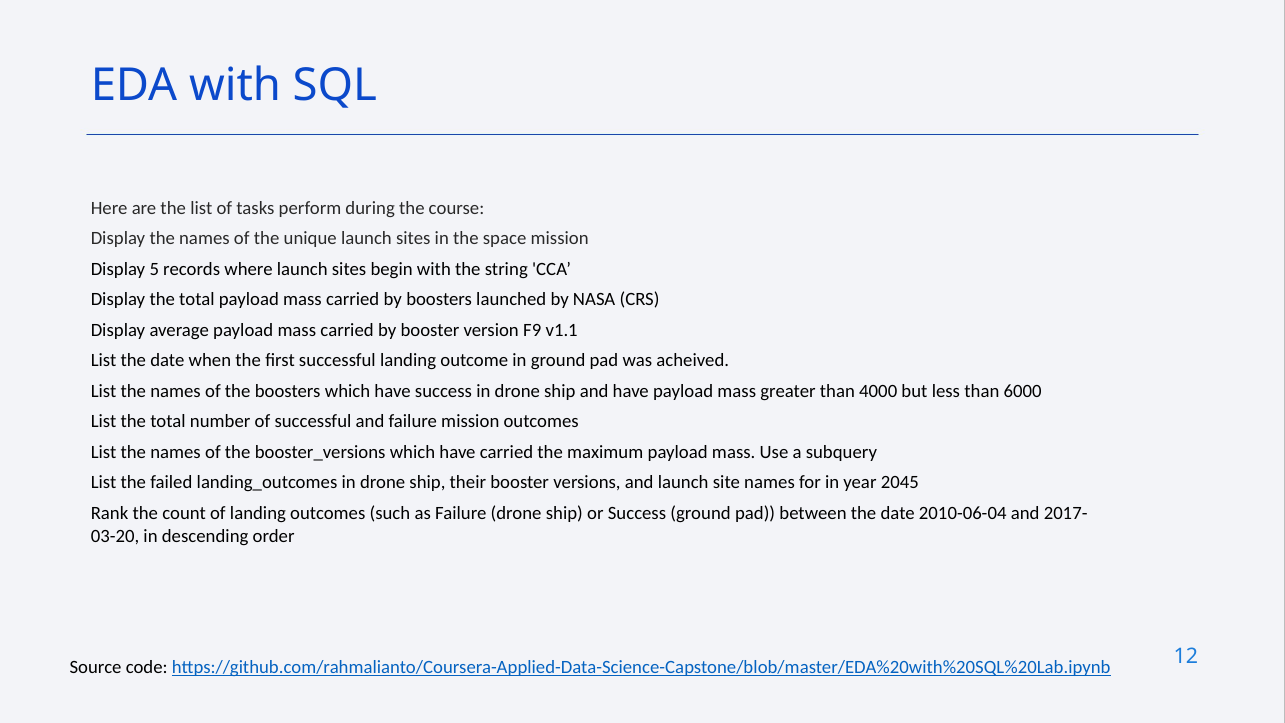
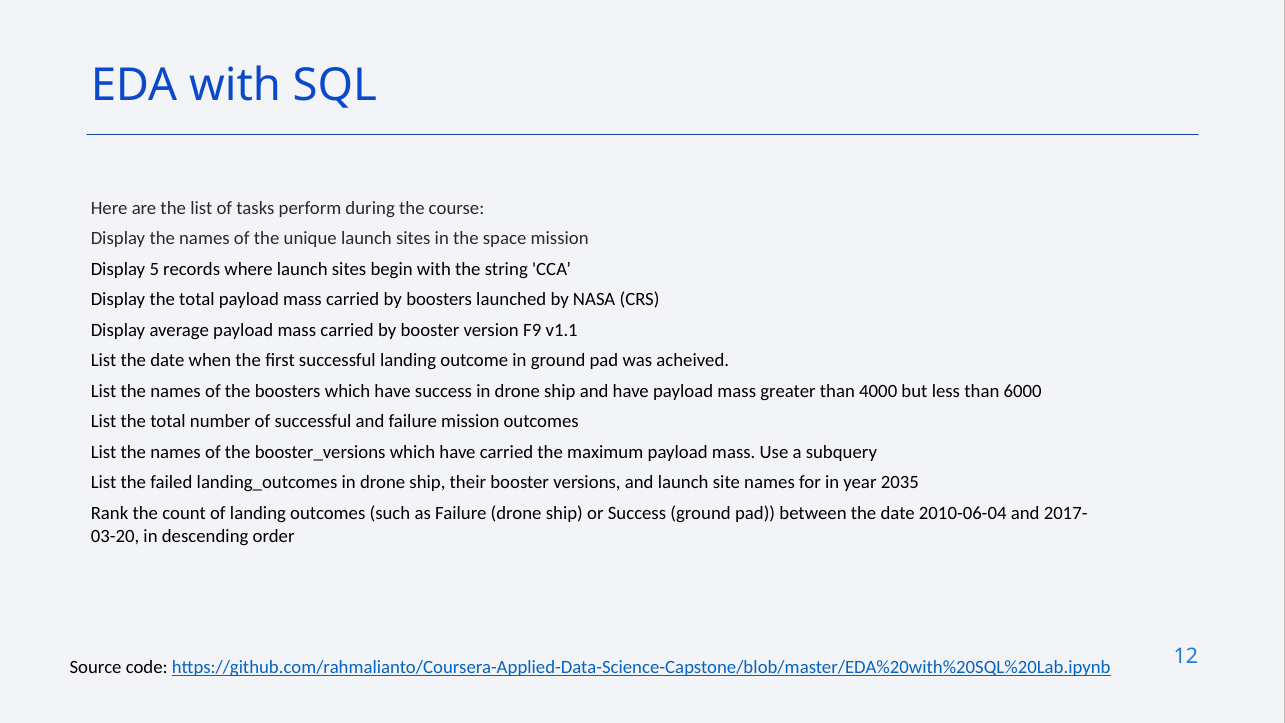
2045: 2045 -> 2035
